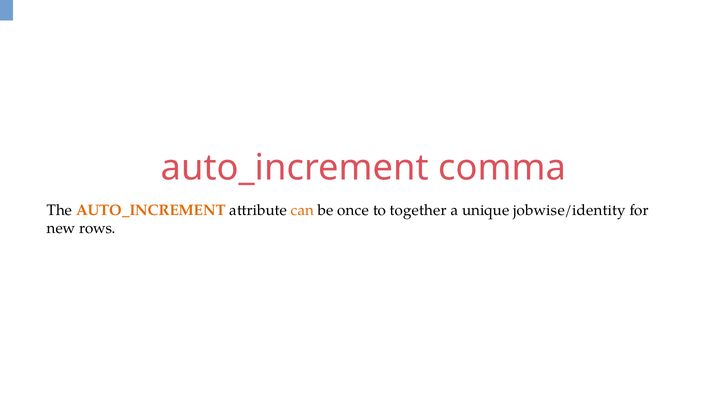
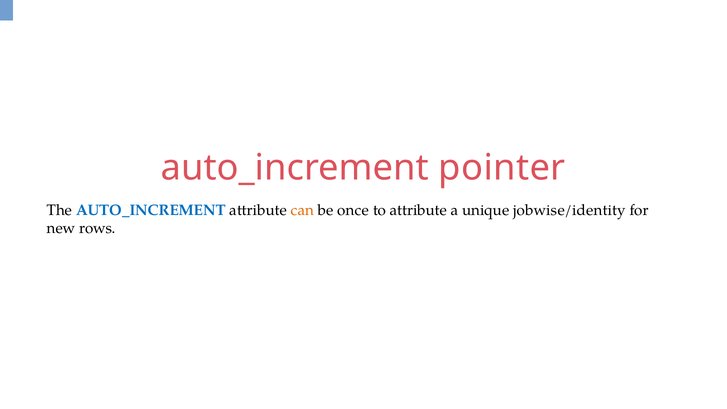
comma: comma -> pointer
AUTO_INCREMENT at (151, 210) colour: orange -> blue
to together: together -> attribute
